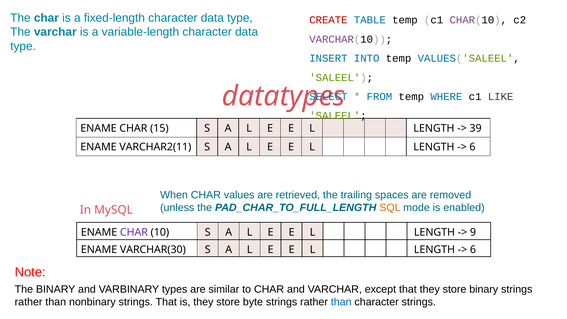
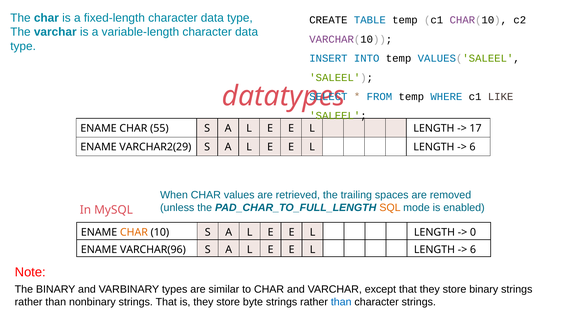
CREATE colour: red -> black
15: 15 -> 55
39: 39 -> 17
VARCHAR2(11: VARCHAR2(11 -> VARCHAR2(29
CHAR at (134, 232) colour: purple -> orange
9: 9 -> 0
VARCHAR(30: VARCHAR(30 -> VARCHAR(96
